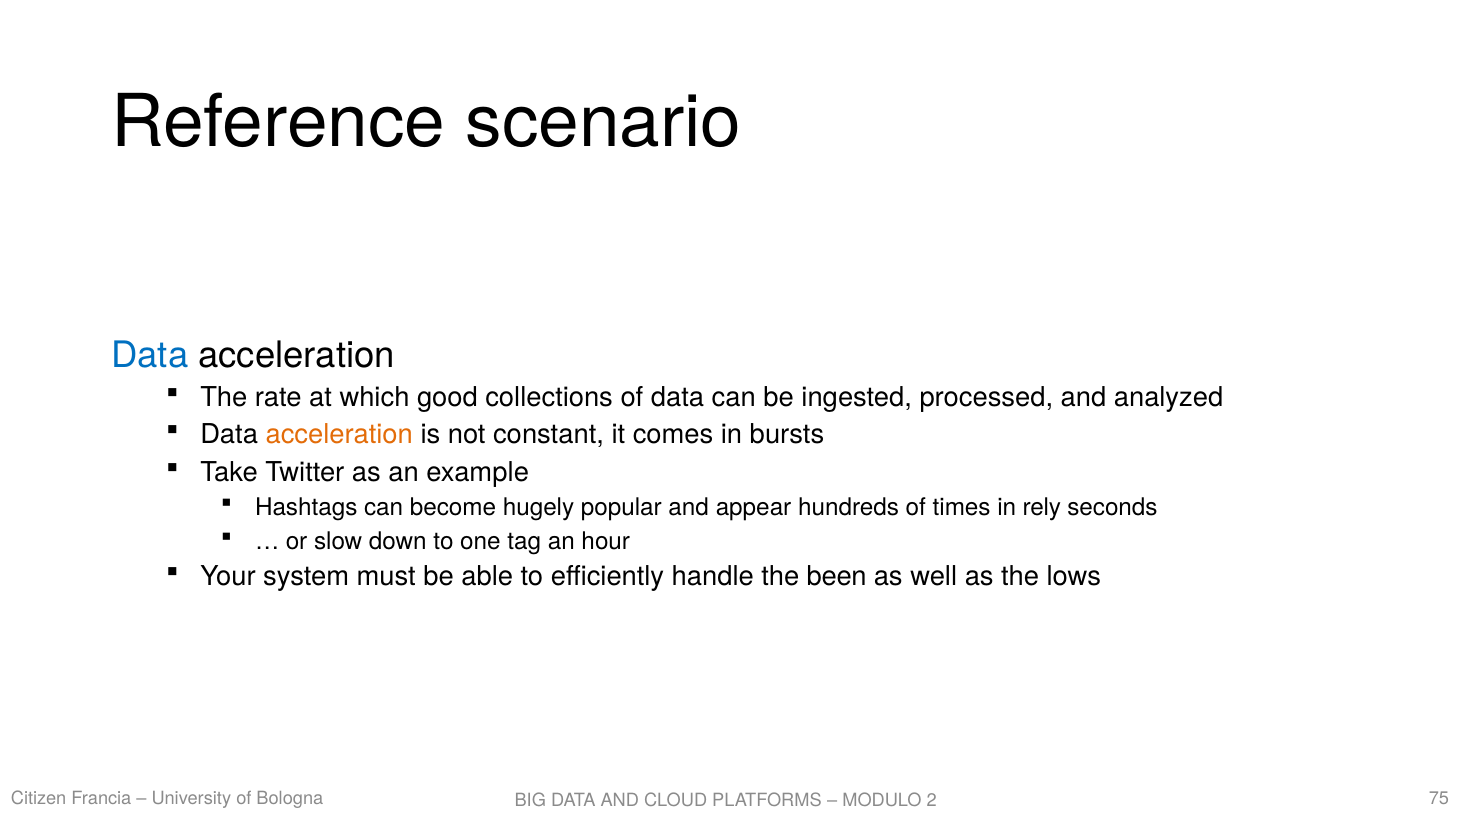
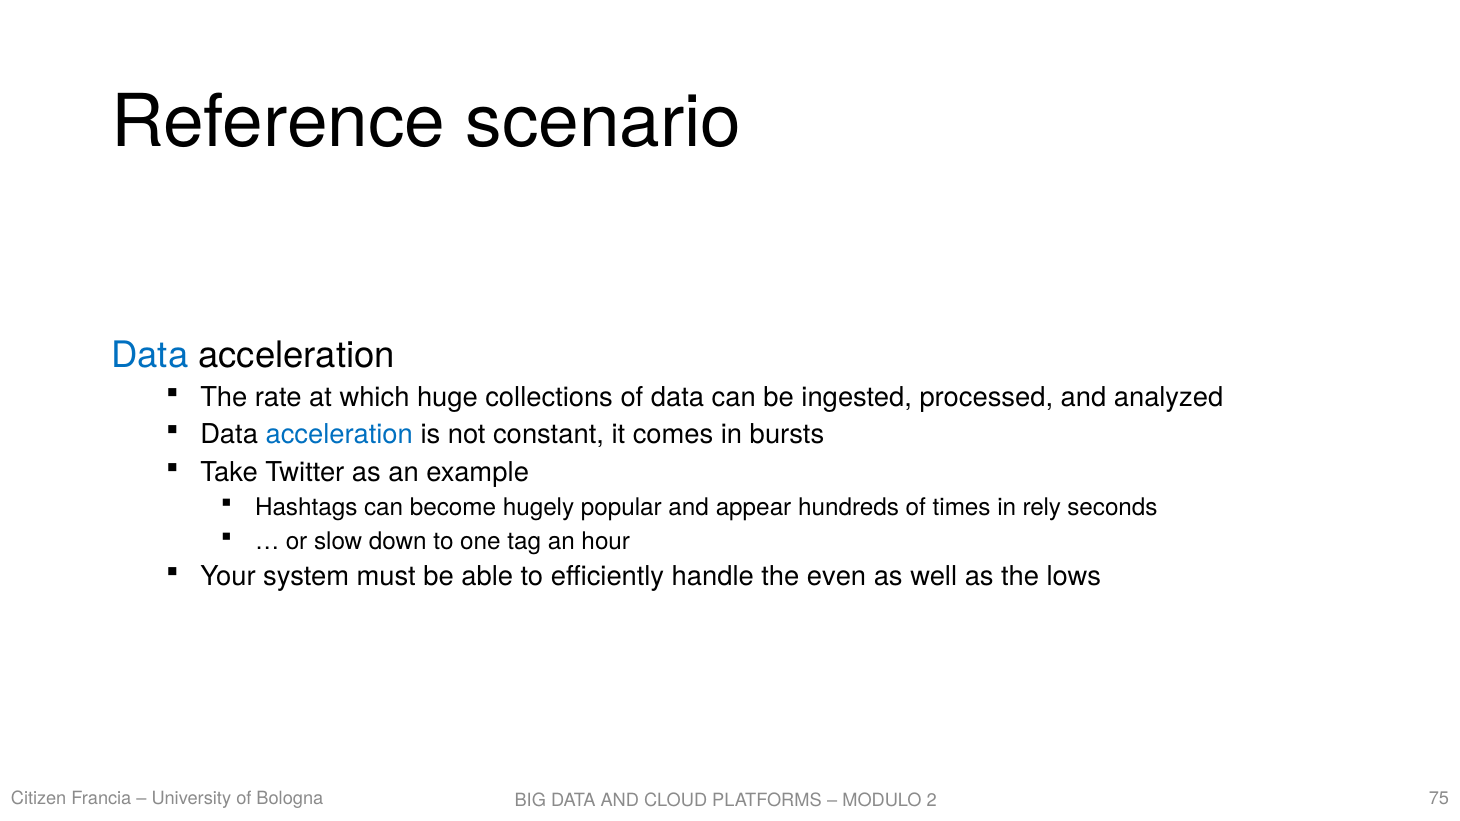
good: good -> huge
acceleration at (339, 435) colour: orange -> blue
been: been -> even
